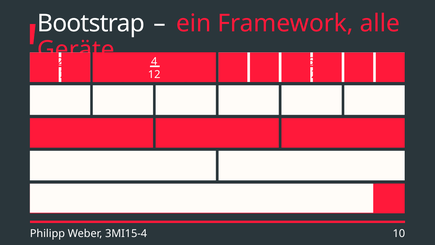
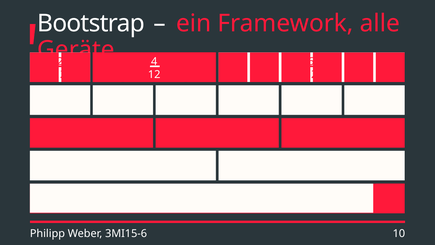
3MI15-4: 3MI15-4 -> 3MI15-6
